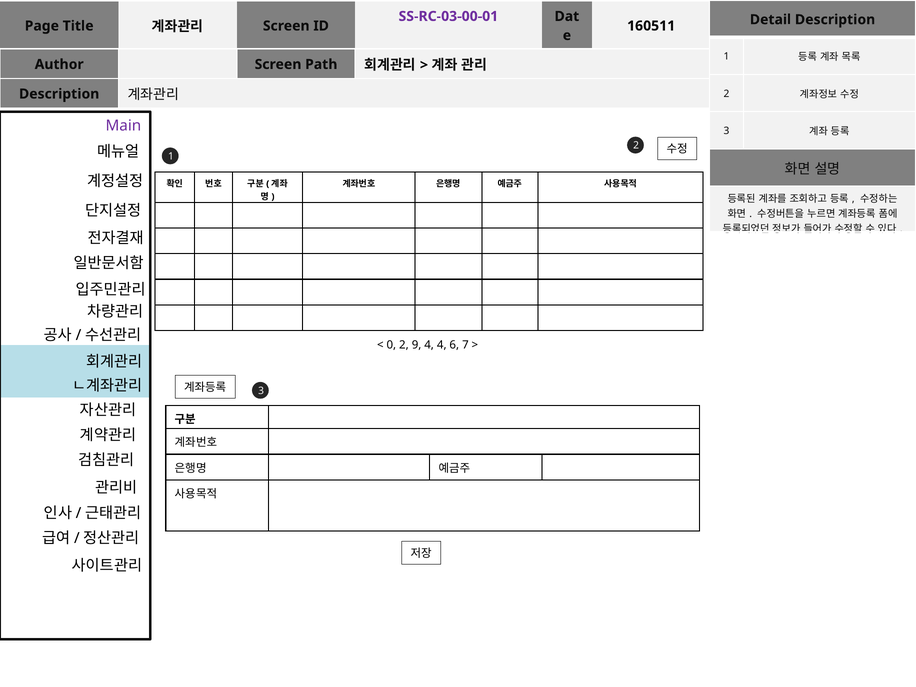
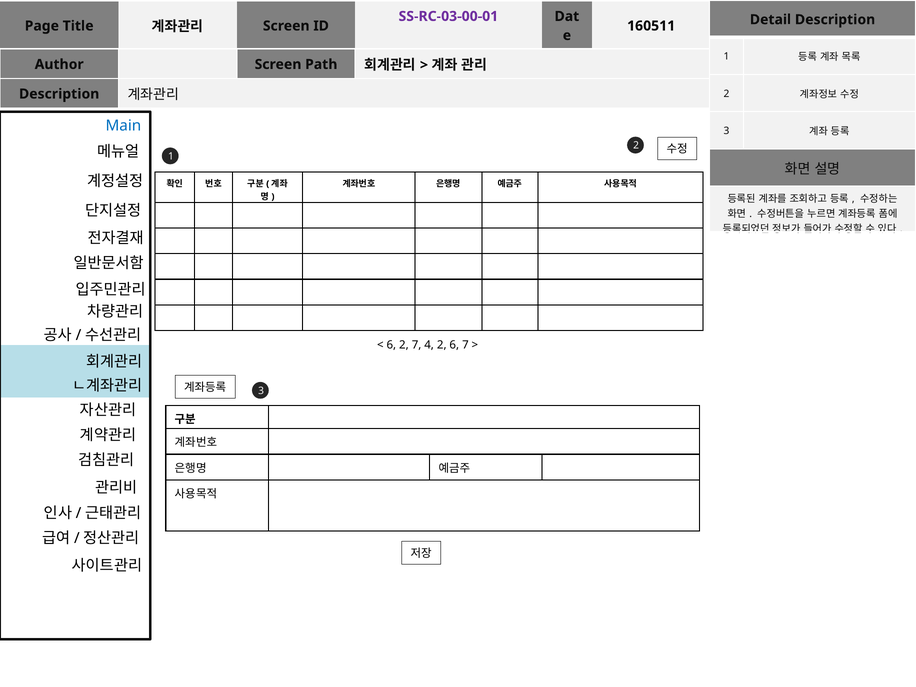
Main colour: purple -> blue
0 at (391, 345): 0 -> 6
2 9: 9 -> 7
4 4: 4 -> 2
